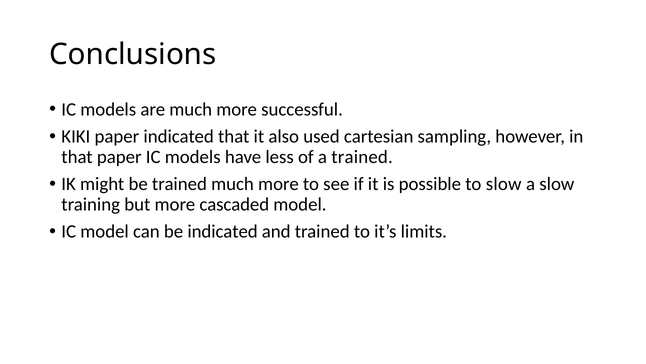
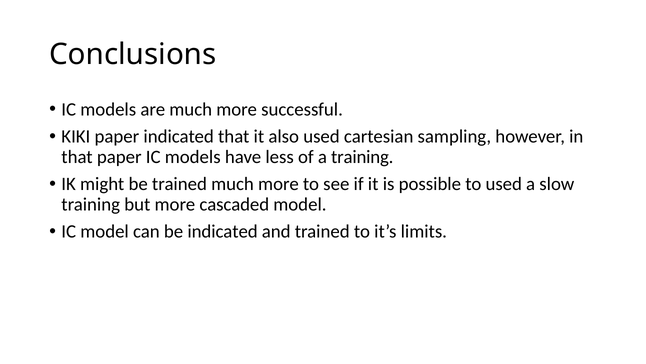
a trained: trained -> training
to slow: slow -> used
